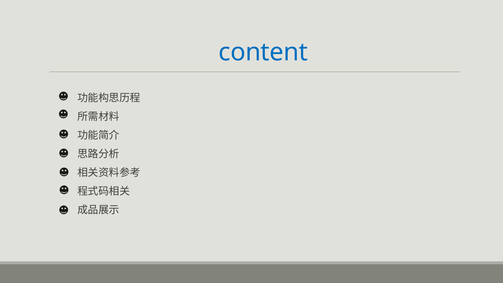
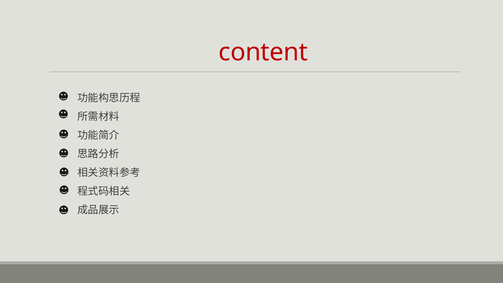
content colour: blue -> red
